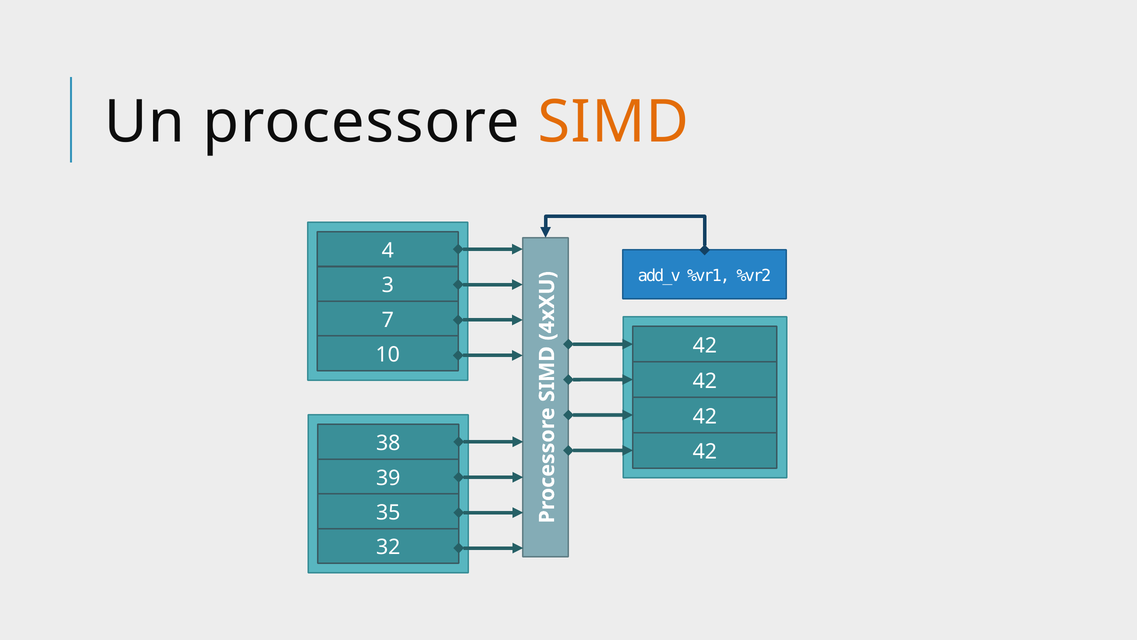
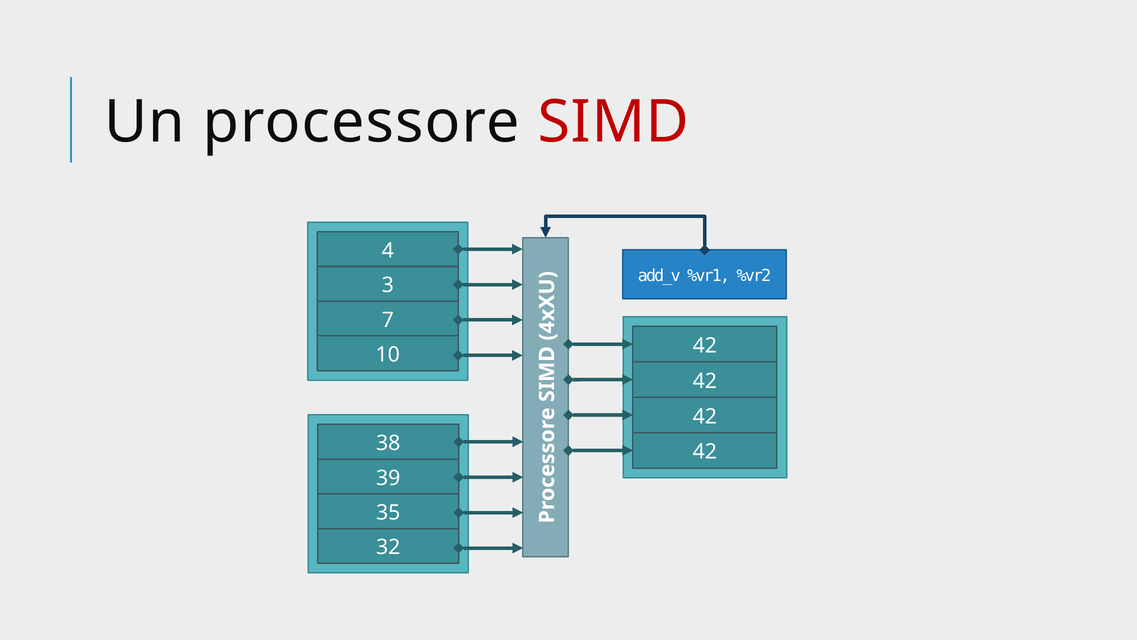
SIMD colour: orange -> red
